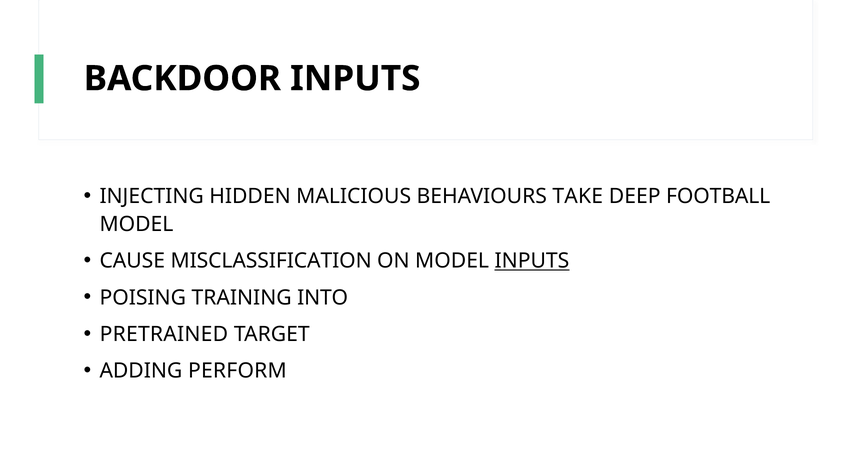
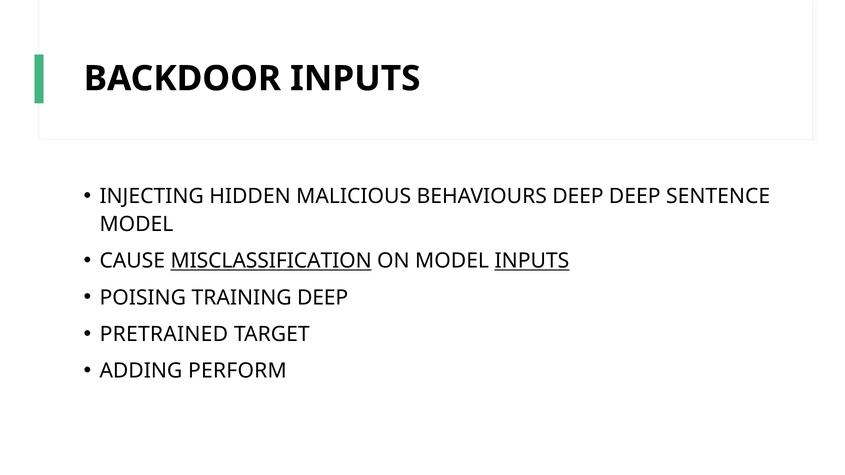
BEHAVIOURS TAKE: TAKE -> DEEP
FOOTBALL: FOOTBALL -> SENTENCE
MISCLASSIFICATION underline: none -> present
TRAINING INTO: INTO -> DEEP
